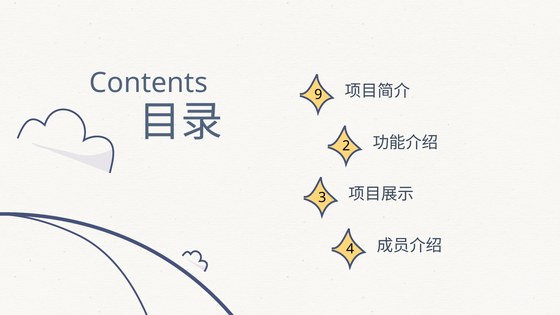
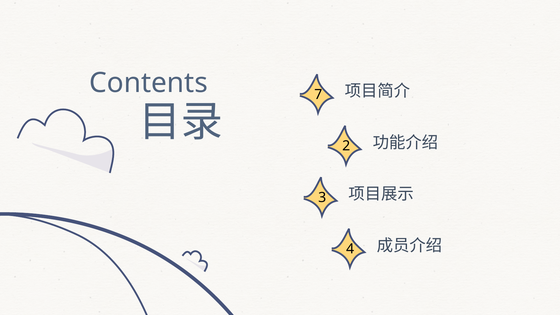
9: 9 -> 7
